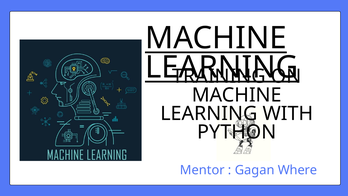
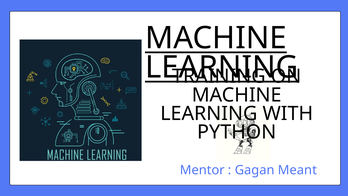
Where: Where -> Meant
